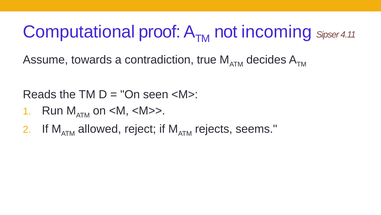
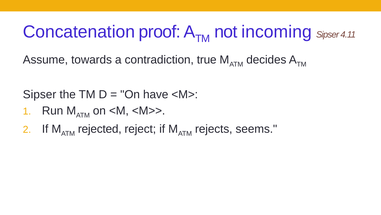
Computational: Computational -> Concatenation
Reads at (40, 94): Reads -> Sipser
seen: seen -> have
allowed: allowed -> rejected
